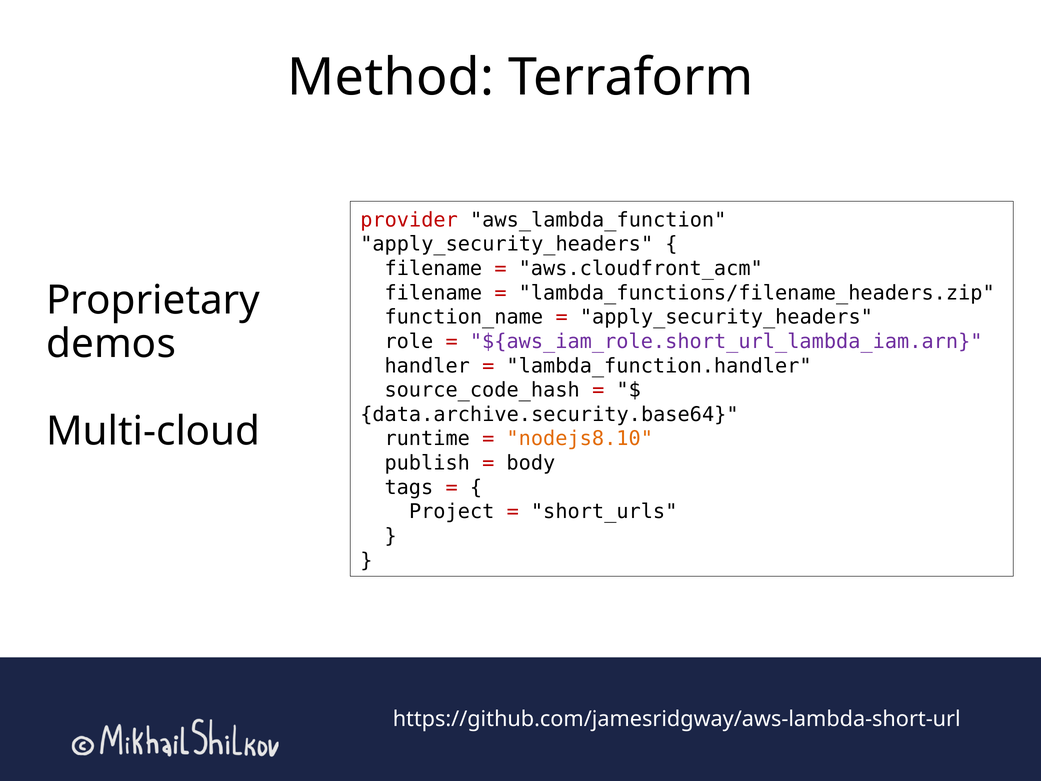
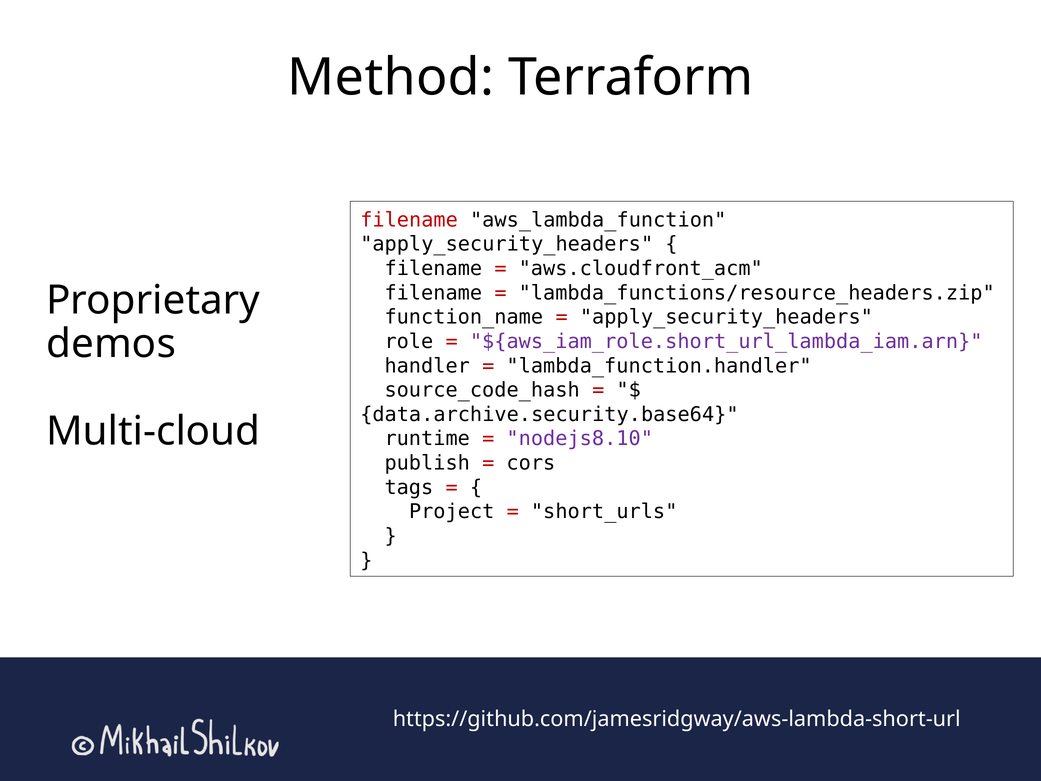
provider at (409, 220): provider -> filename
lambda_functions/filename_headers.zip: lambda_functions/filename_headers.zip -> lambda_functions/resource_headers.zip
nodejs8.10 colour: orange -> purple
body: body -> cors
